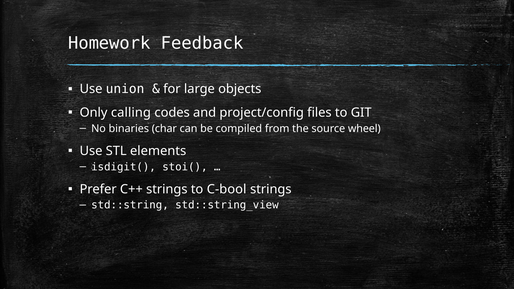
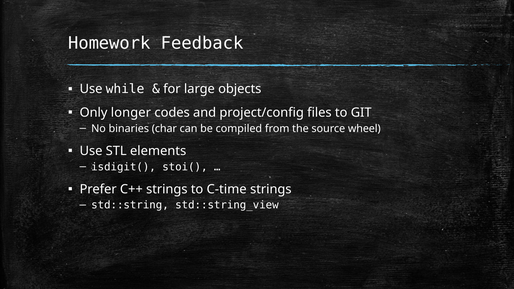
union: union -> while
calling: calling -> longer
C-bool: C-bool -> C-time
